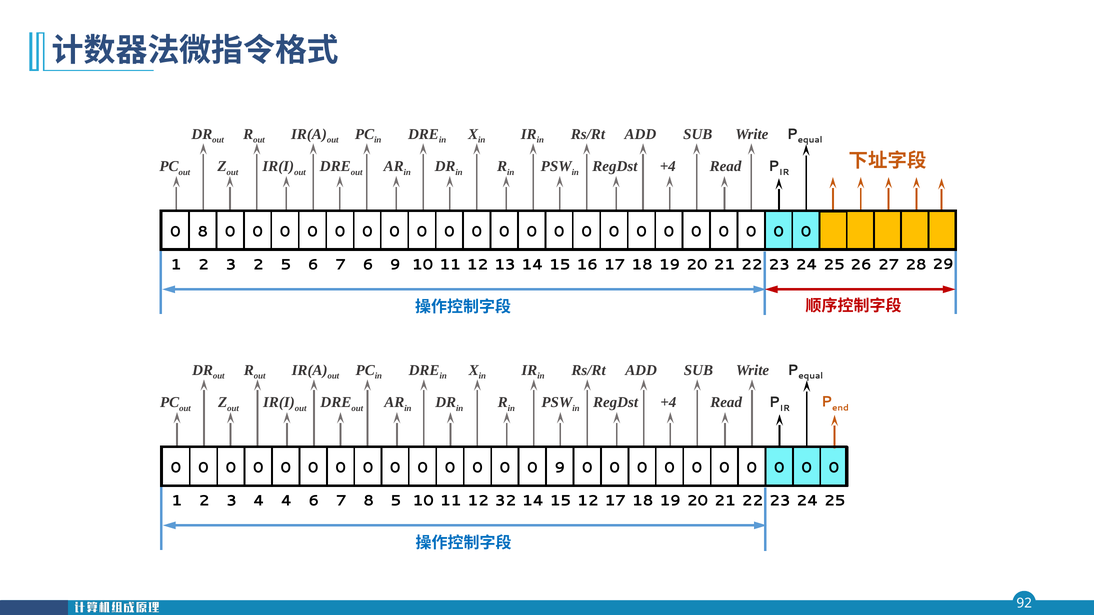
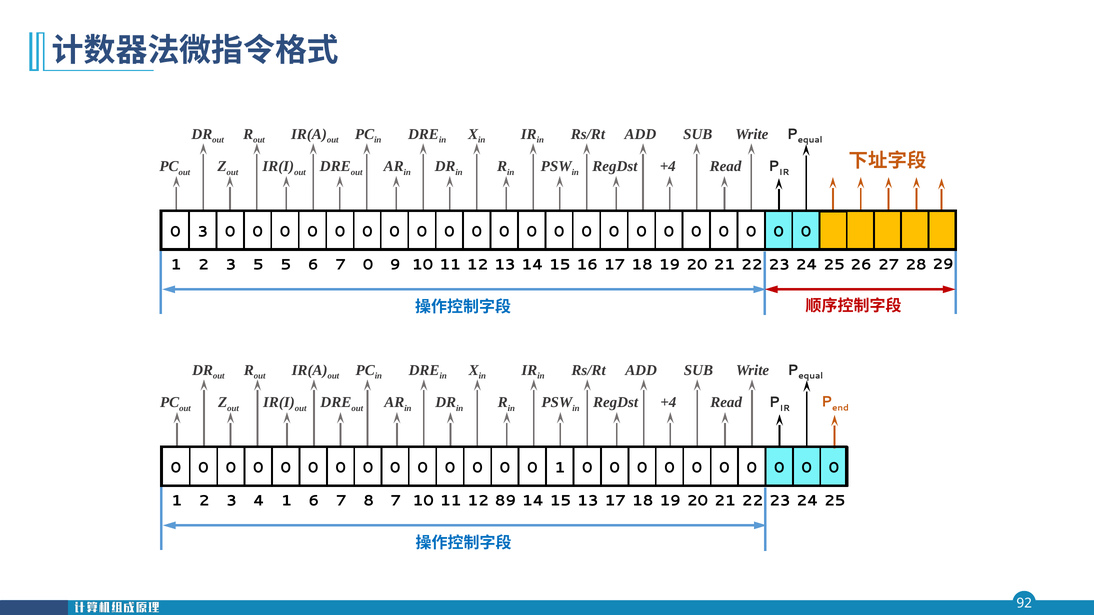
0 8: 8 -> 3
3 2: 2 -> 5
7 6: 6 -> 0
9 at (560, 468): 9 -> 1
4 4: 4 -> 1
8 5: 5 -> 7
32: 32 -> 89
15 12: 12 -> 13
